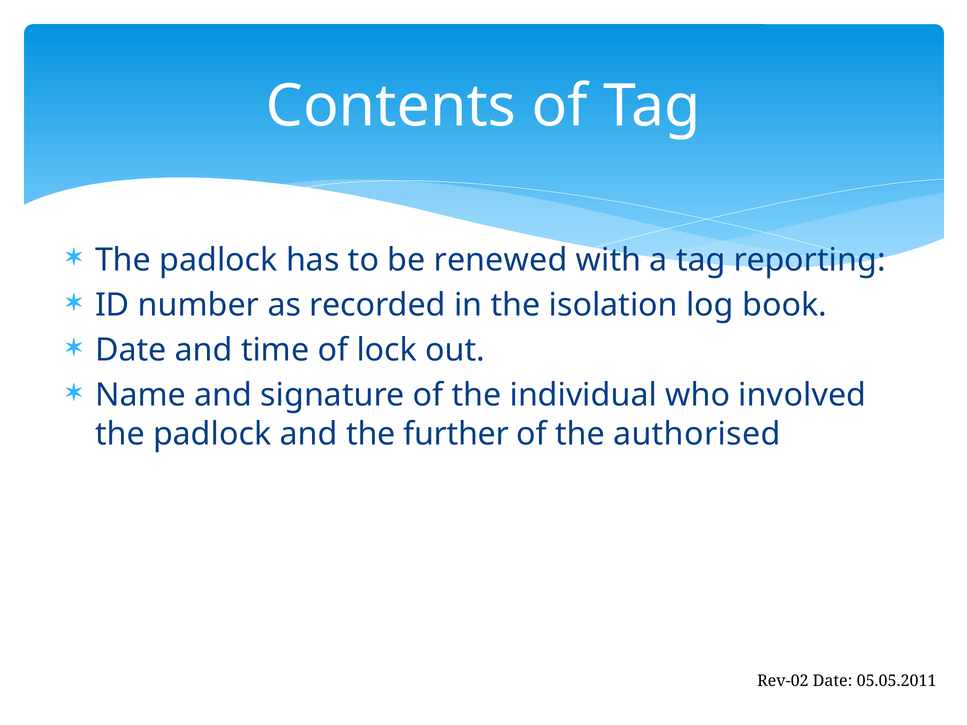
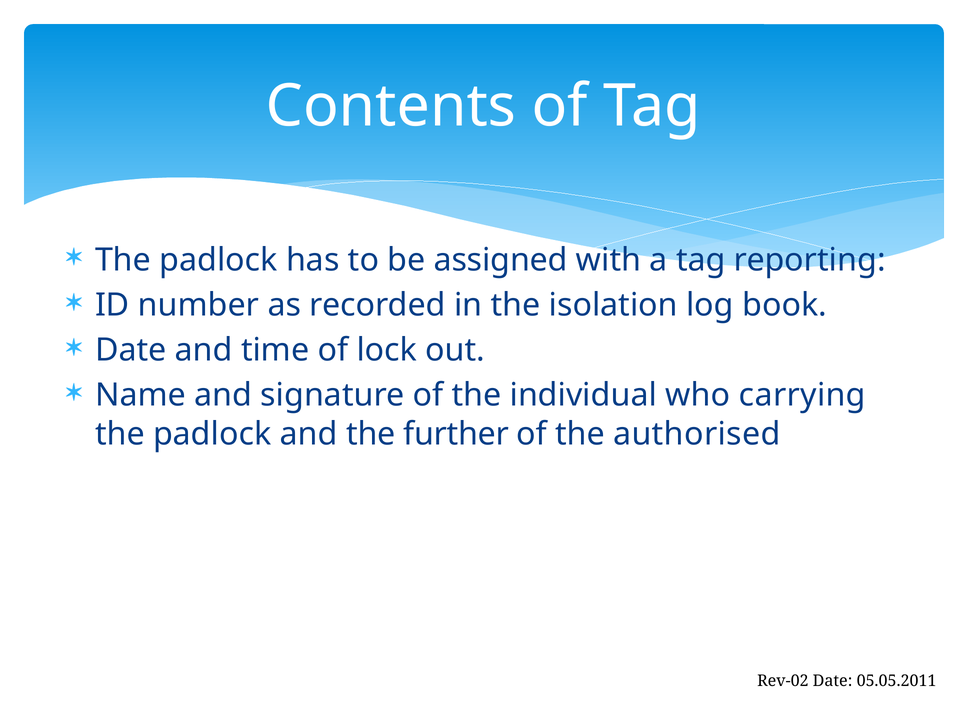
renewed: renewed -> assigned
involved: involved -> carrying
